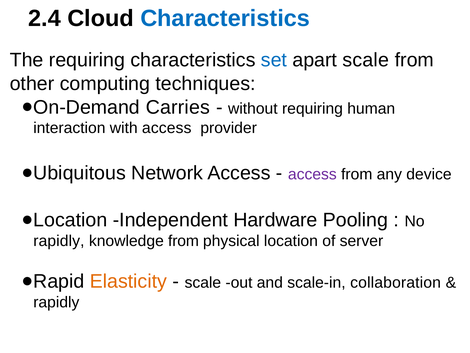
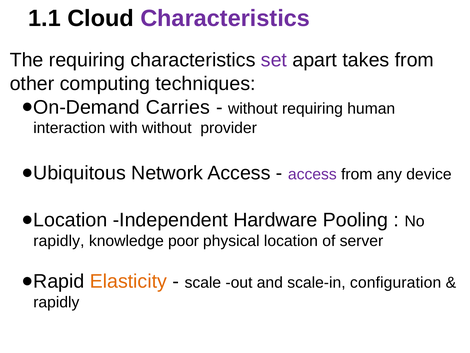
2.4: 2.4 -> 1.1
Characteristics at (225, 18) colour: blue -> purple
set colour: blue -> purple
apart scale: scale -> takes
with access: access -> without
knowledge from: from -> poor
collaboration: collaboration -> configuration
